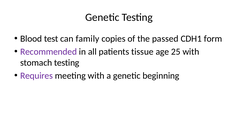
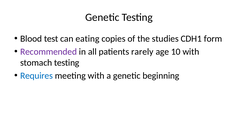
family: family -> eating
passed: passed -> studies
tissue: tissue -> rarely
25: 25 -> 10
Requires colour: purple -> blue
